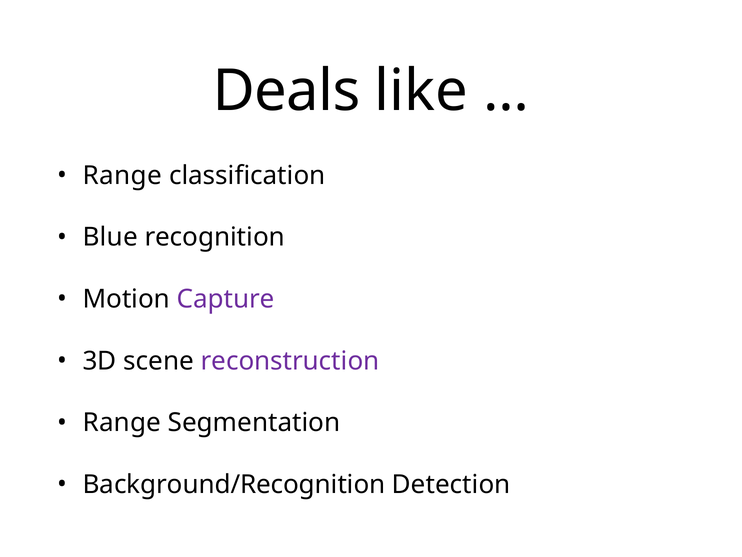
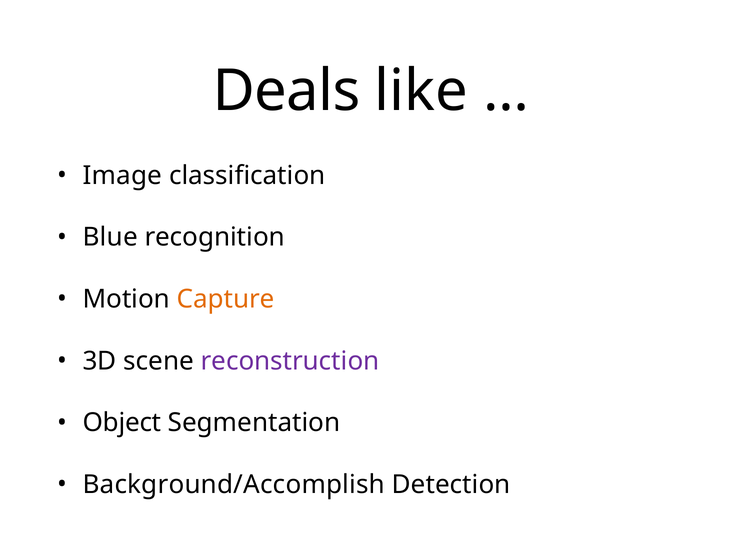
Range at (122, 175): Range -> Image
Capture colour: purple -> orange
Range at (122, 422): Range -> Object
Background/Recognition: Background/Recognition -> Background/Accomplish
